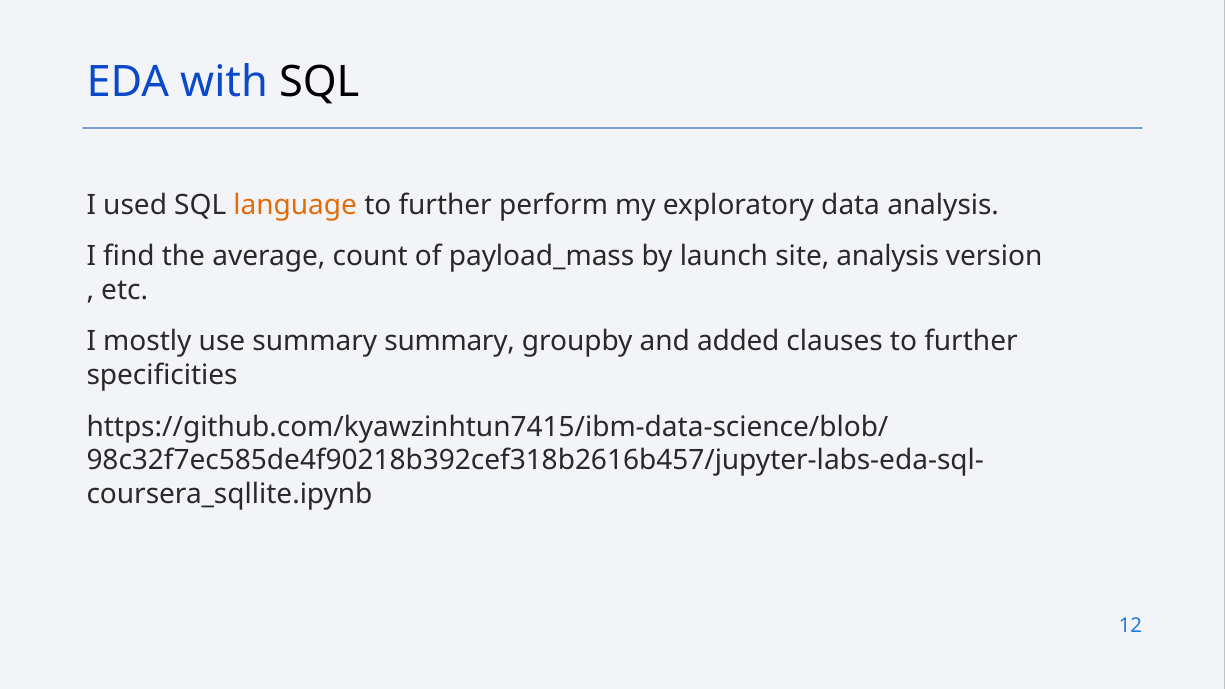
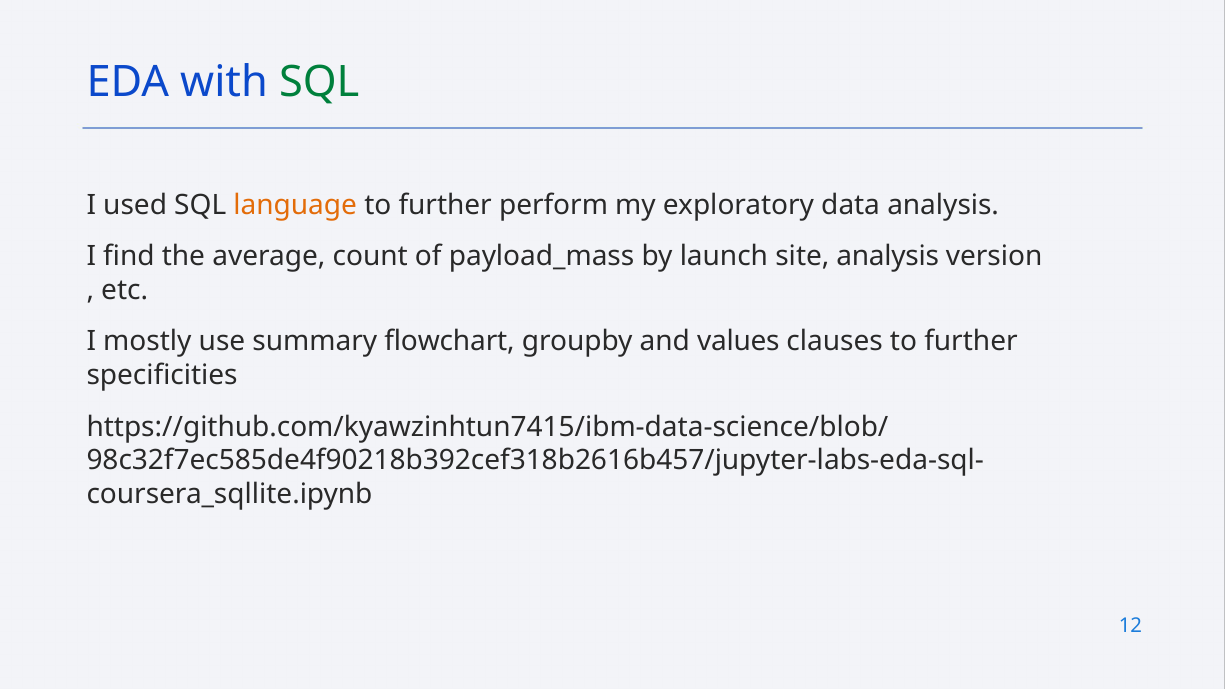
SQL at (319, 82) colour: black -> green
summary summary: summary -> flowchart
added: added -> values
